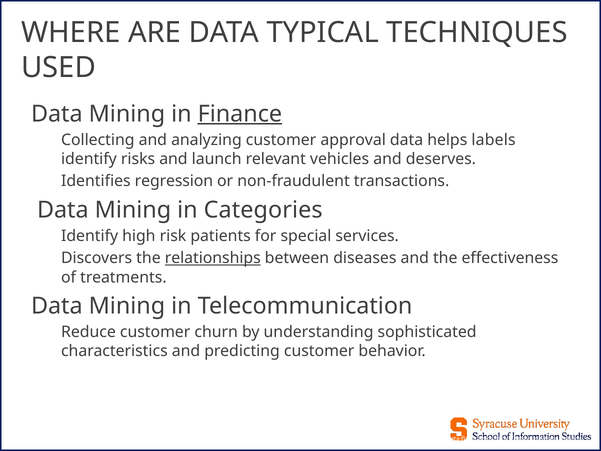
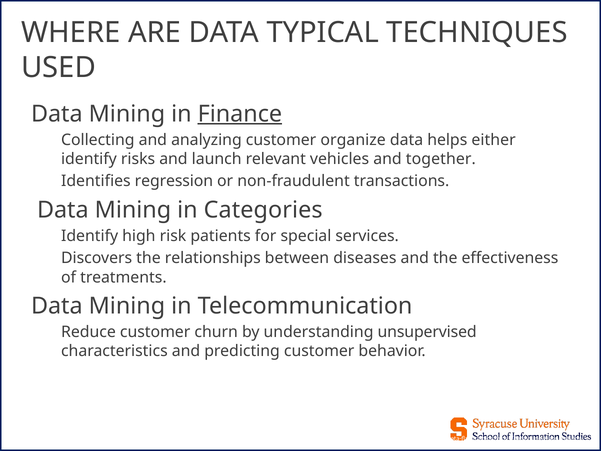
approval: approval -> organize
labels: labels -> either
deserves: deserves -> together
relationships underline: present -> none
sophisticated: sophisticated -> unsupervised
